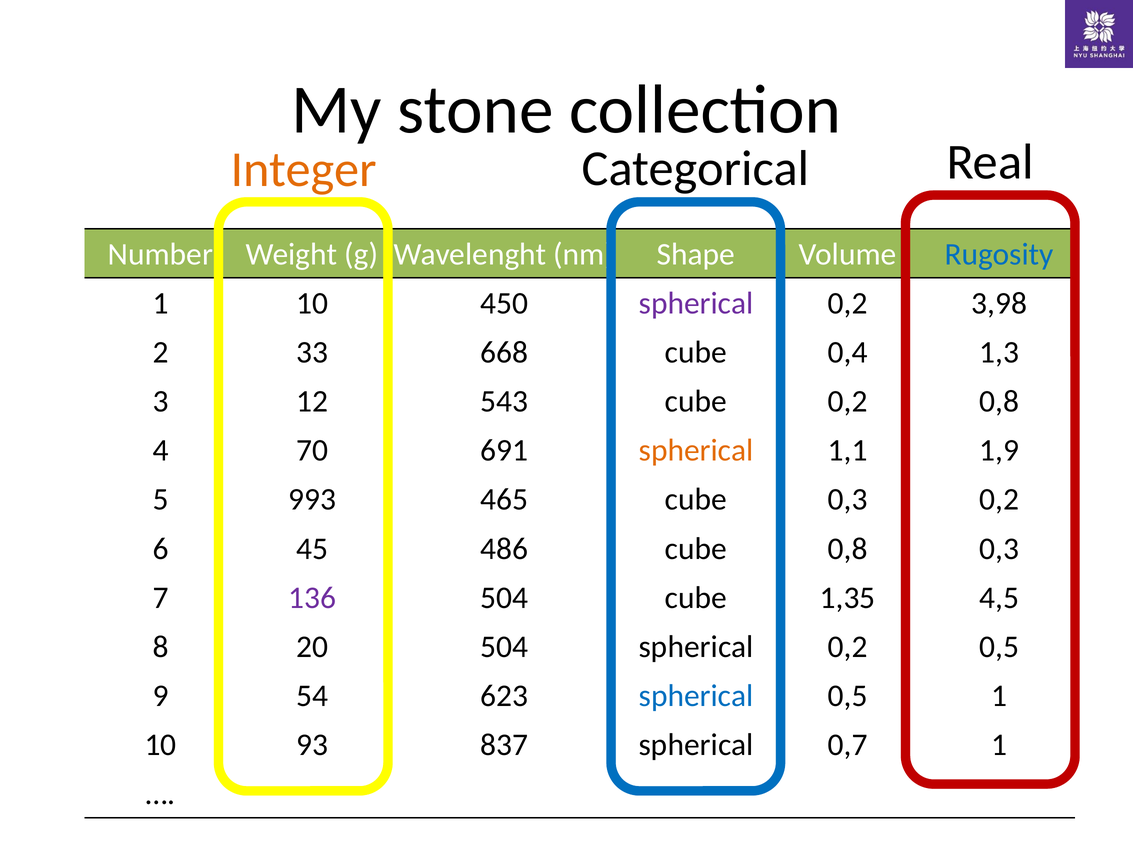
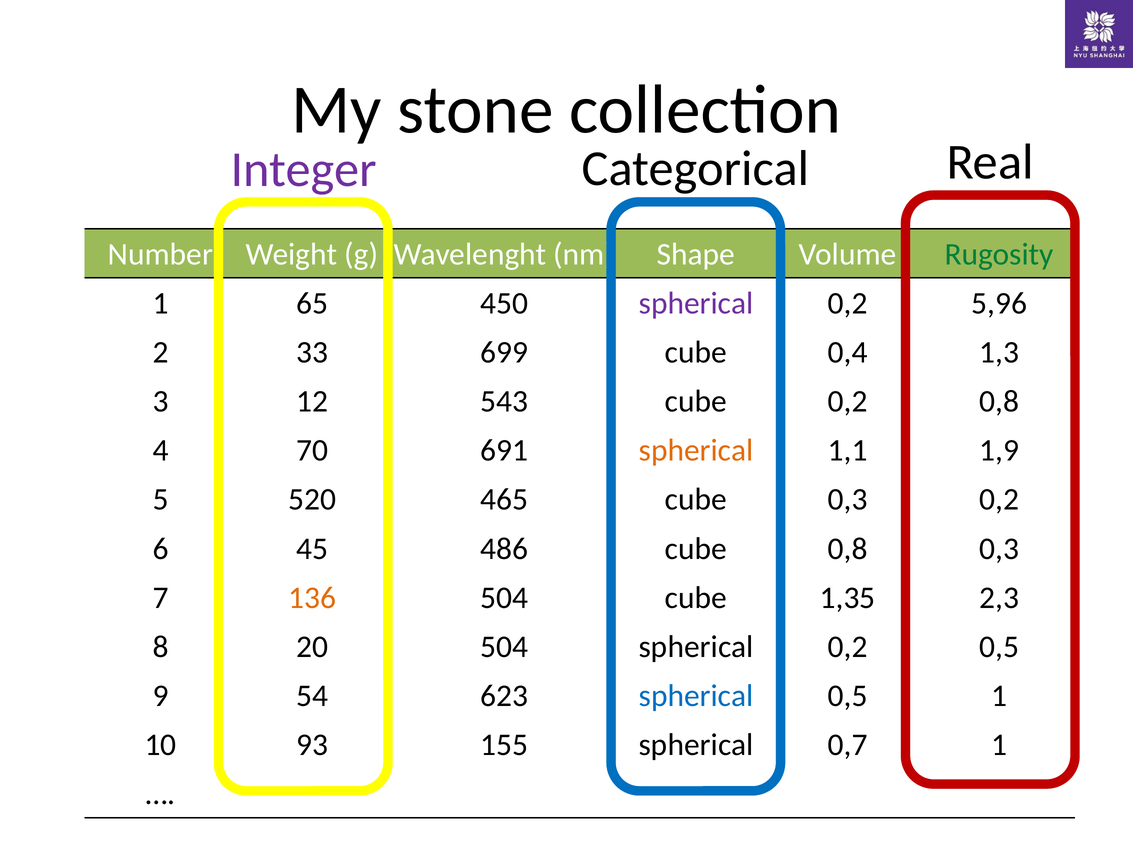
Integer colour: orange -> purple
Rugosity colour: blue -> green
10 at (312, 303): 10 -> 65
3,98: 3,98 -> 5,96
668: 668 -> 699
993: 993 -> 520
136 colour: purple -> orange
4,5: 4,5 -> 2,3
837: 837 -> 155
